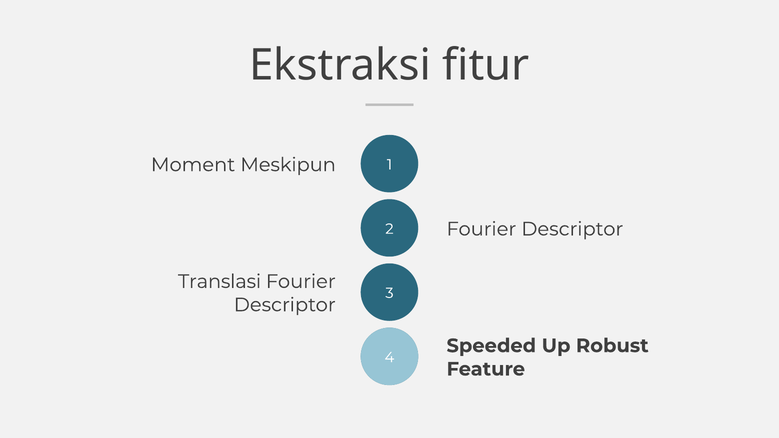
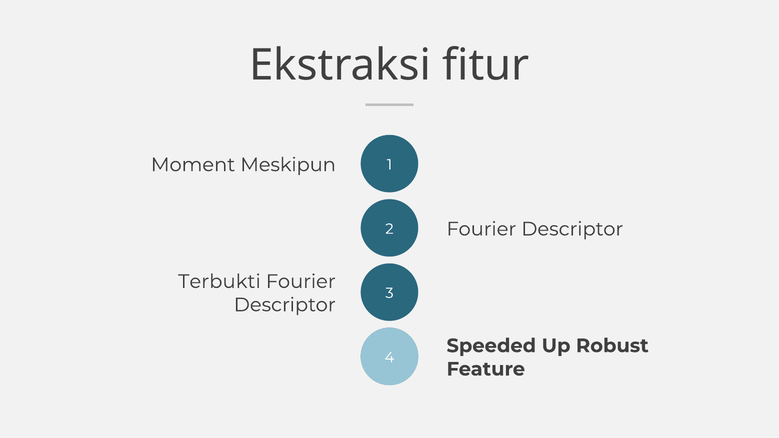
Translasi: Translasi -> Terbukti
